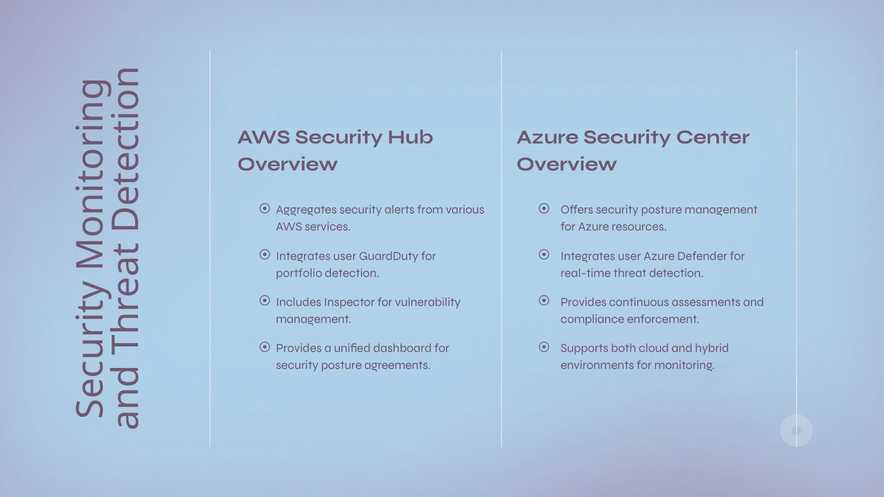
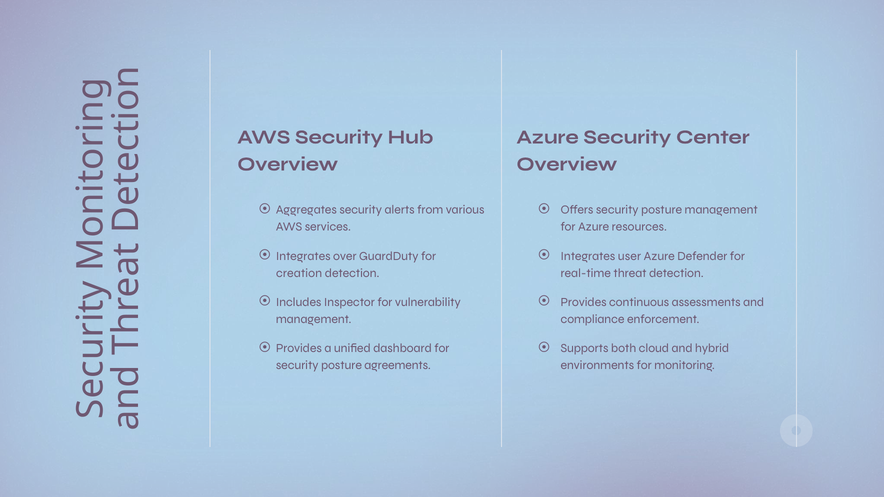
user at (345, 256): user -> over
portfolio: portfolio -> creation
